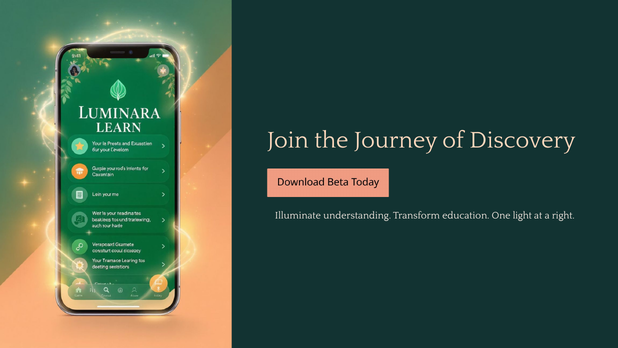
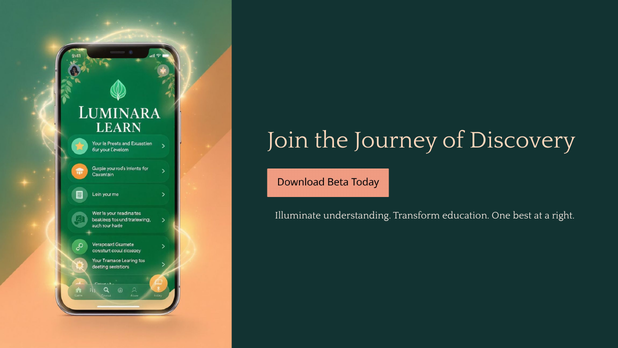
light: light -> best
